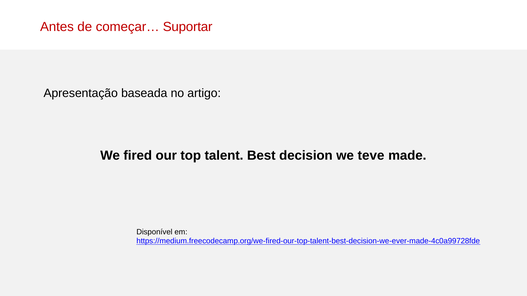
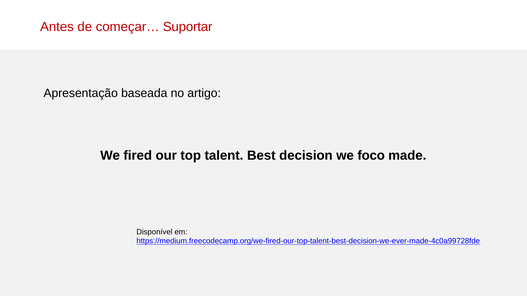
teve: teve -> foco
